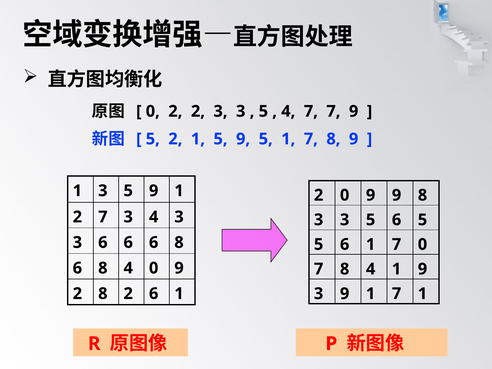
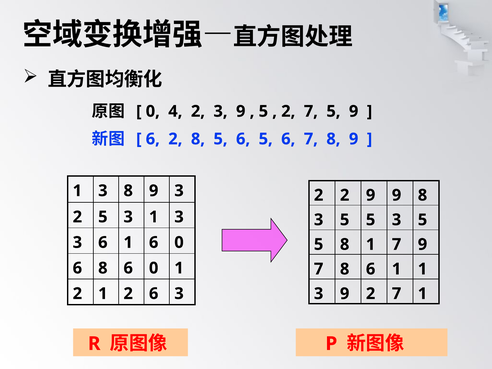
0 2: 2 -> 4
2 3 3: 3 -> 9
4 at (288, 111): 4 -> 2
7 7: 7 -> 5
5 at (153, 139): 5 -> 6
2 1: 1 -> 8
9 at (243, 139): 9 -> 6
1 at (288, 139): 1 -> 6
1 3 5: 5 -> 8
1 at (179, 191): 1 -> 3
2 0: 0 -> 2
2 7: 7 -> 5
3 4: 4 -> 1
3 at (345, 220): 3 -> 5
6 at (397, 220): 6 -> 3
3 6 6: 6 -> 1
8 at (179, 242): 8 -> 0
6 at (345, 244): 6 -> 8
7 0: 0 -> 9
6 8 4: 4 -> 6
9 at (179, 268): 9 -> 1
7 8 4: 4 -> 6
1 9: 9 -> 1
2 8: 8 -> 1
2 6 1: 1 -> 3
3 9 1: 1 -> 2
